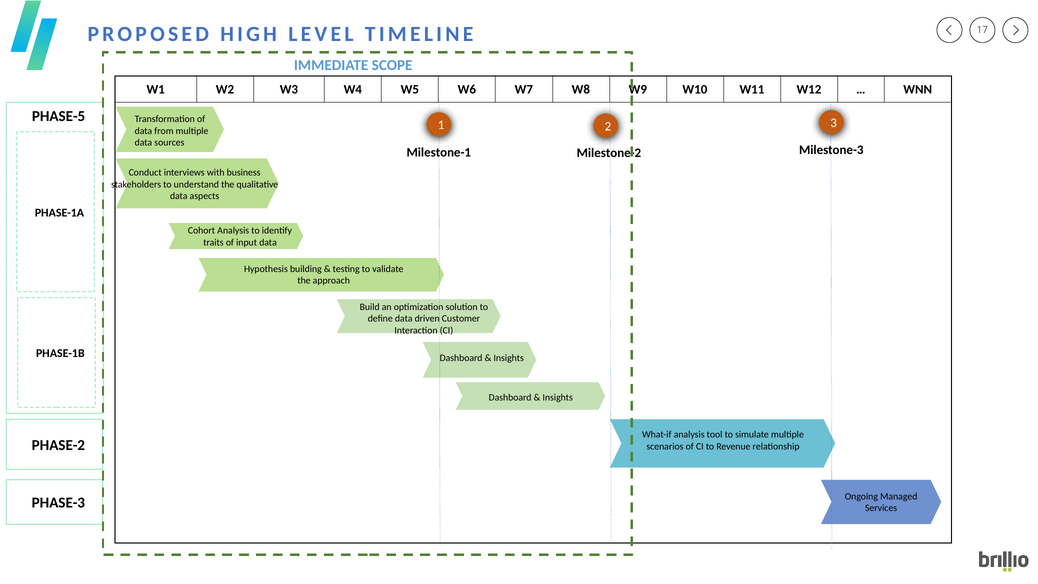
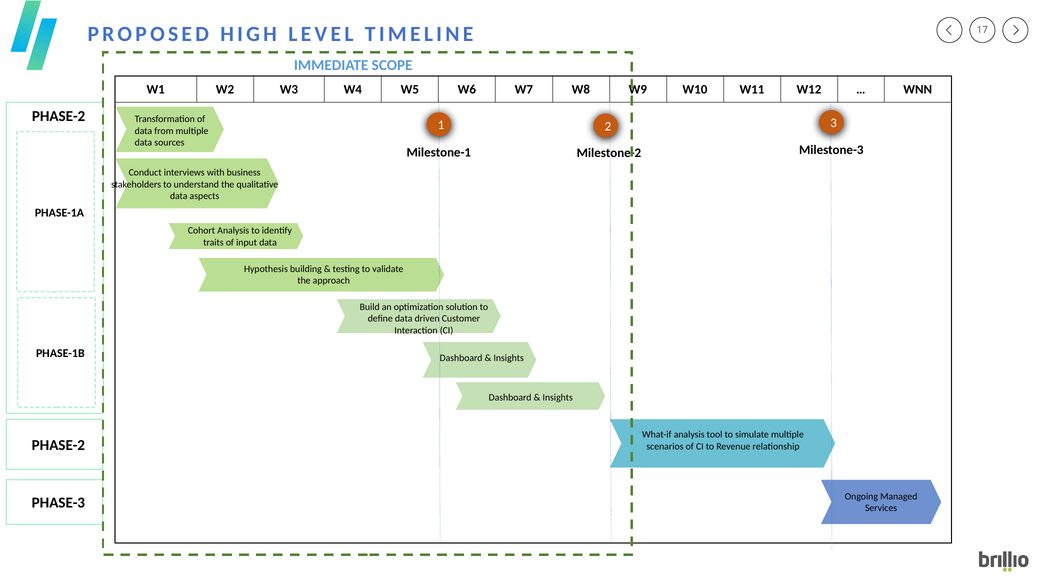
PHASE-5 at (59, 116): PHASE-5 -> PHASE-2
